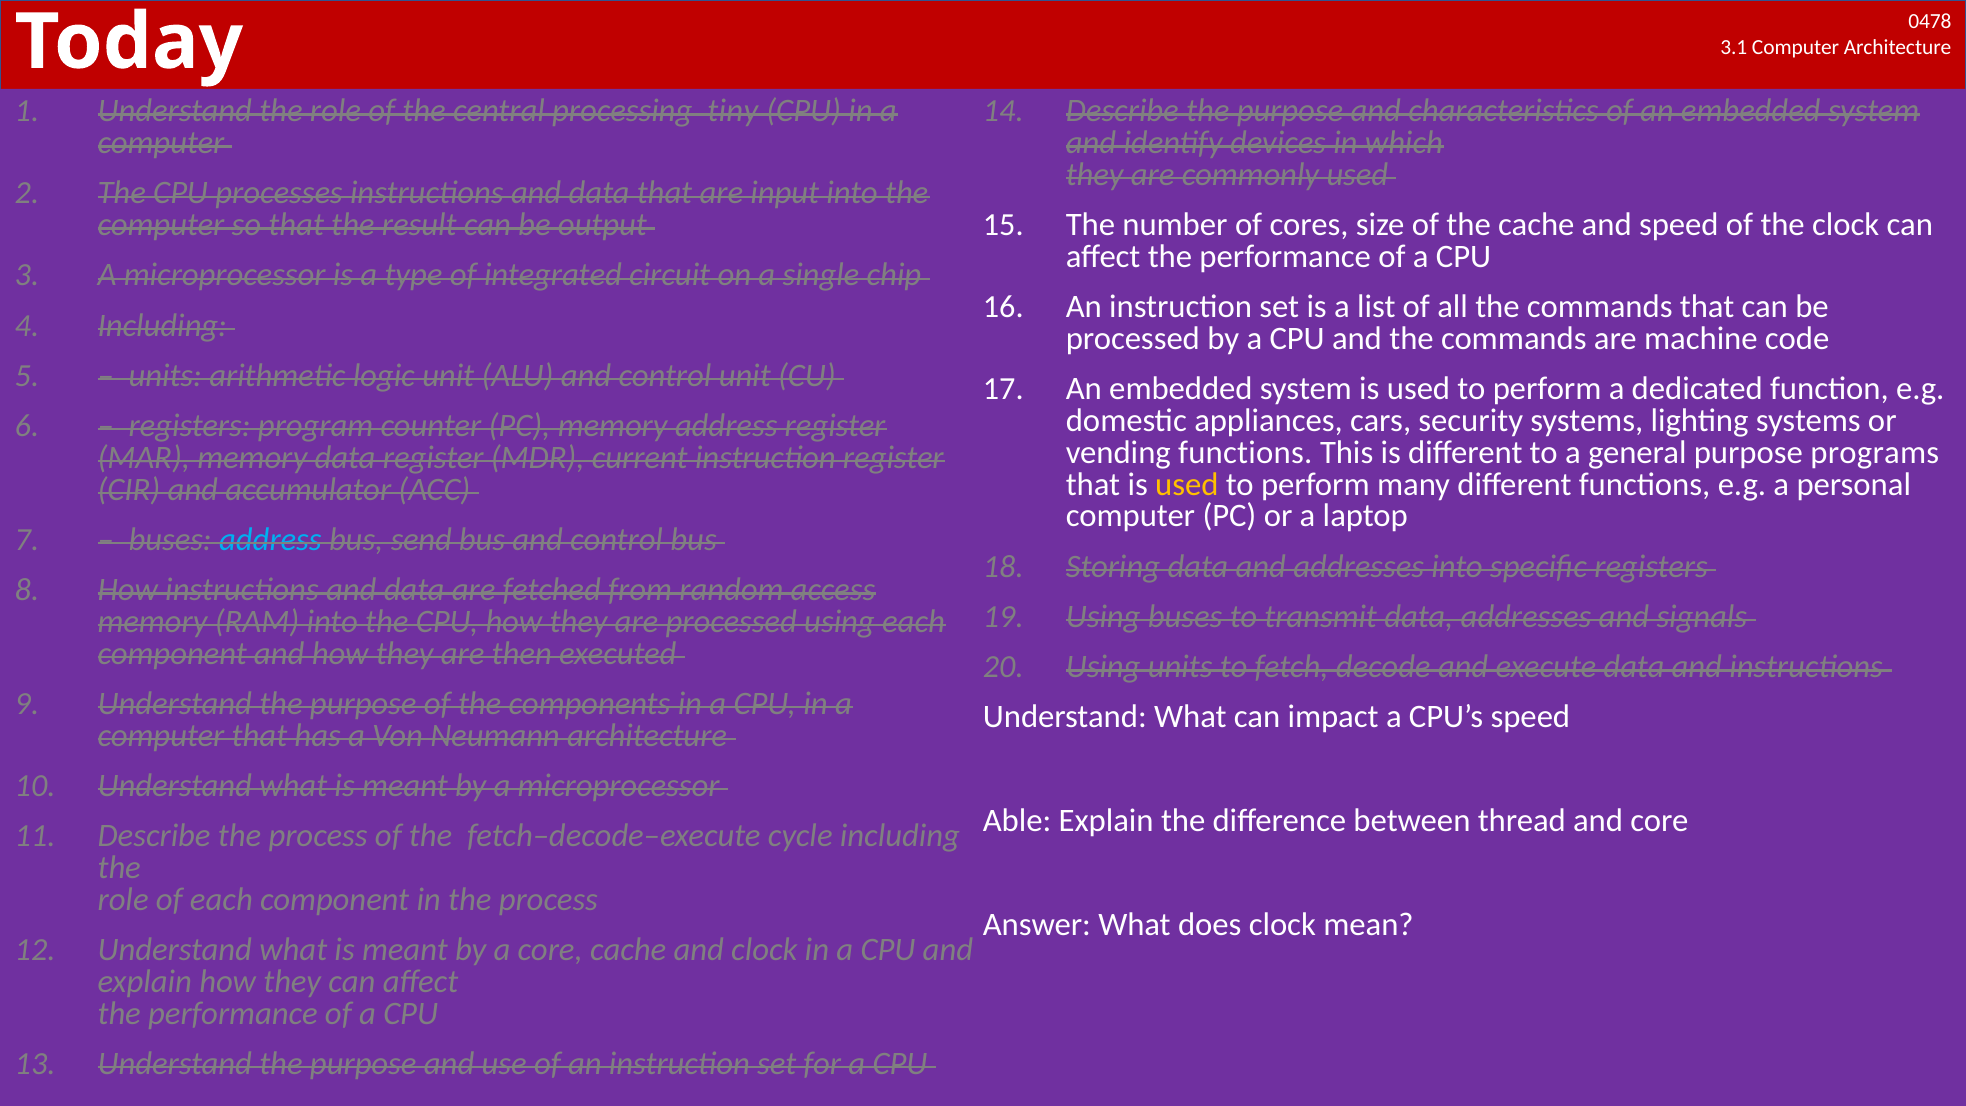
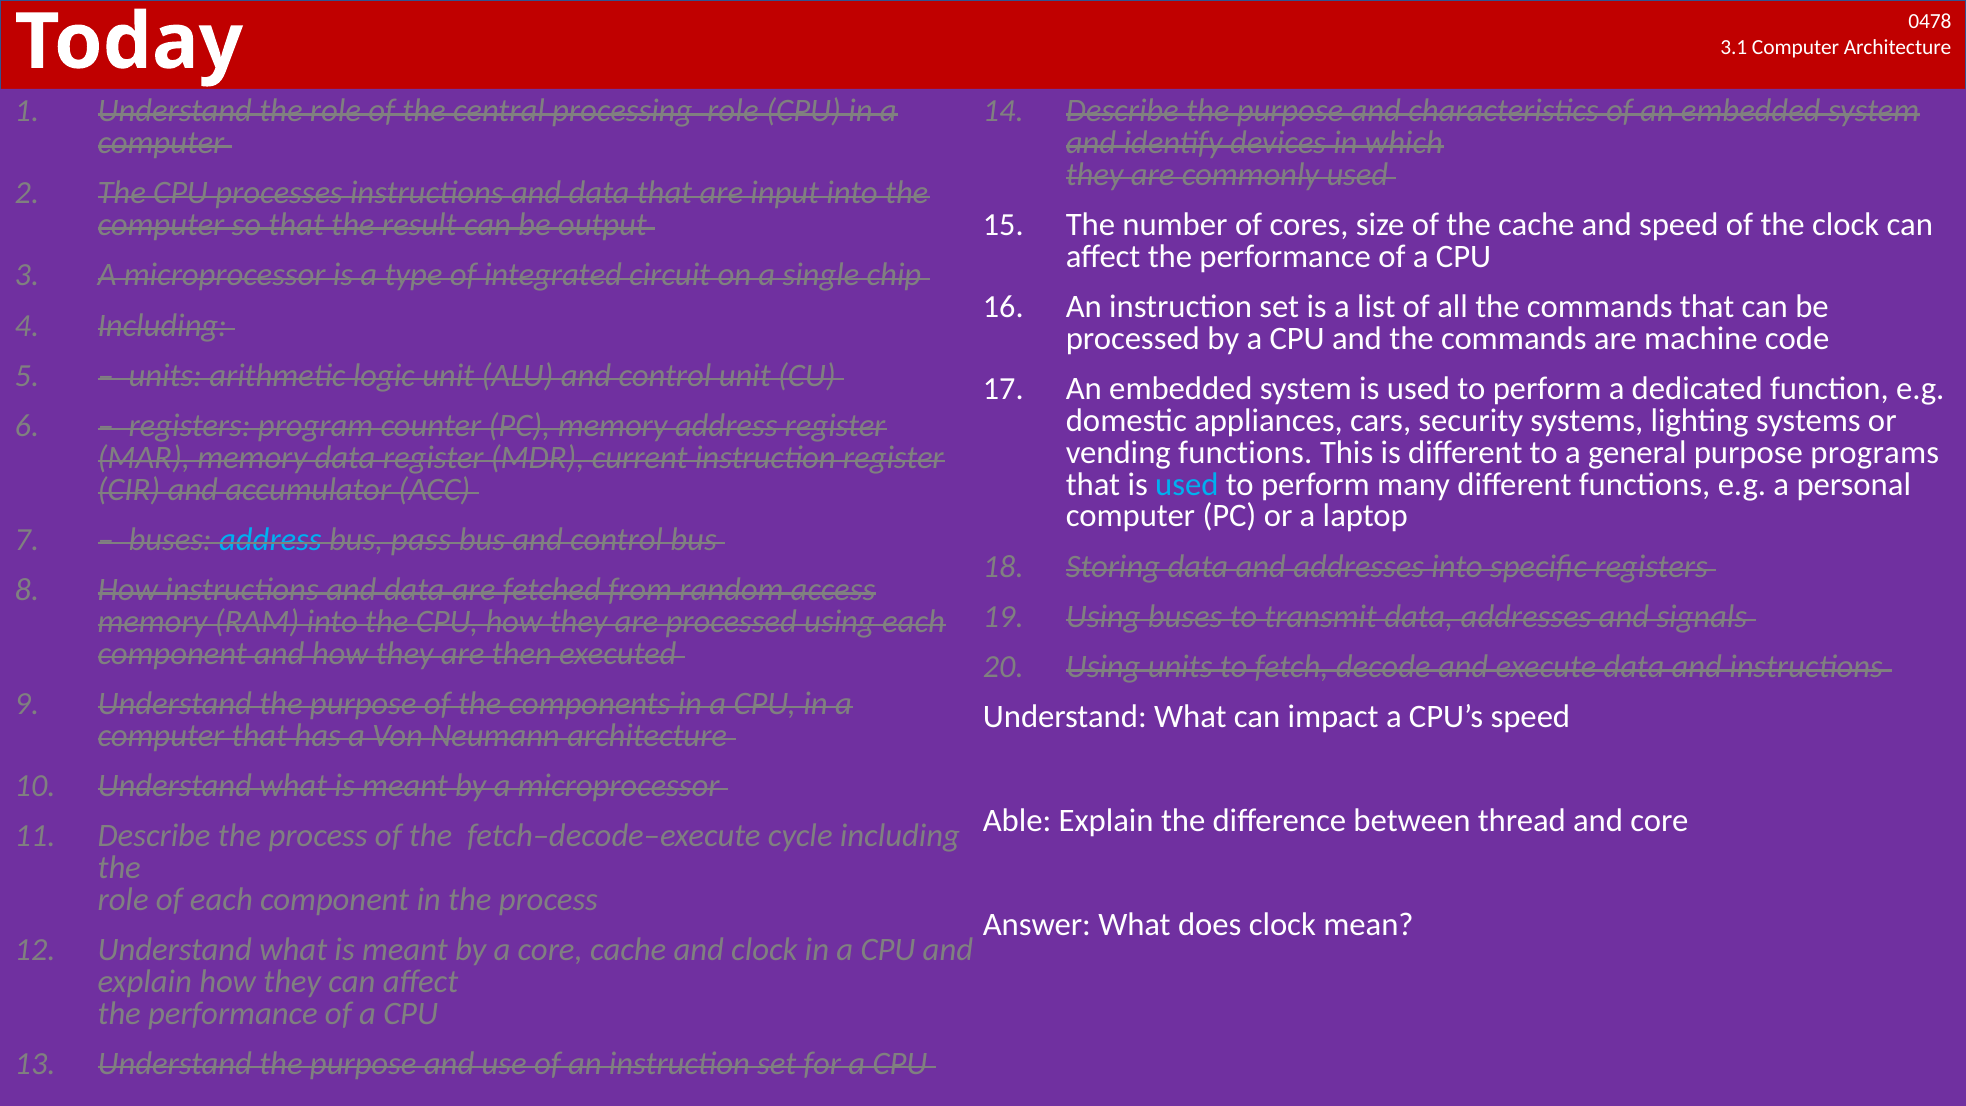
processing tiny: tiny -> role
used at (1187, 484) colour: yellow -> light blue
send: send -> pass
